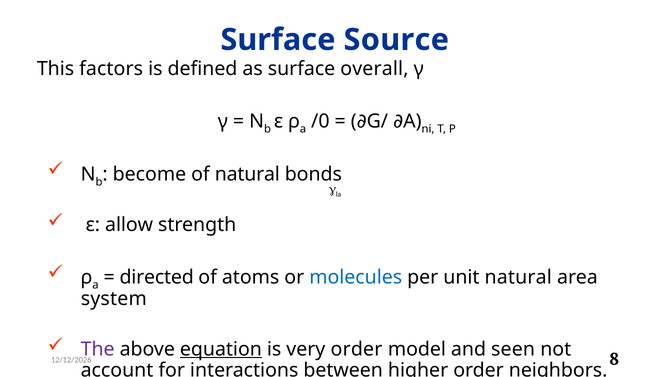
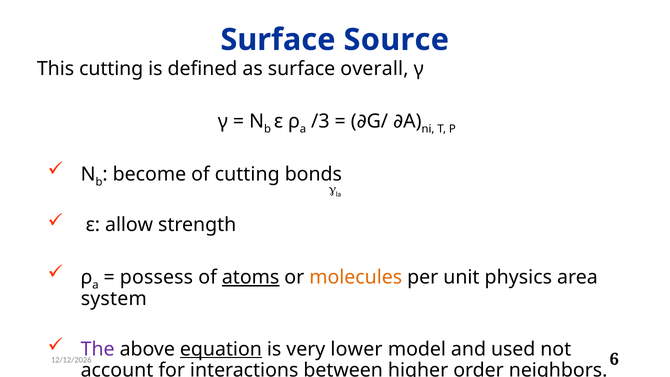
This factors: factors -> cutting
/0: /0 -> /3
of natural: natural -> cutting
directed: directed -> possess
atoms underline: none -> present
molecules colour: blue -> orange
unit natural: natural -> physics
very order: order -> lower
seen: seen -> used
8: 8 -> 6
